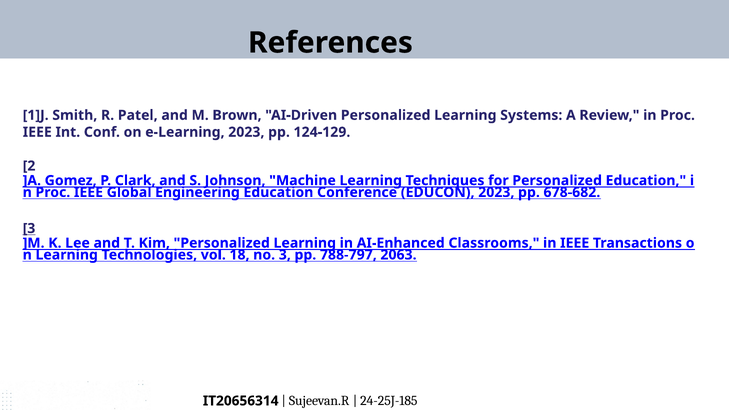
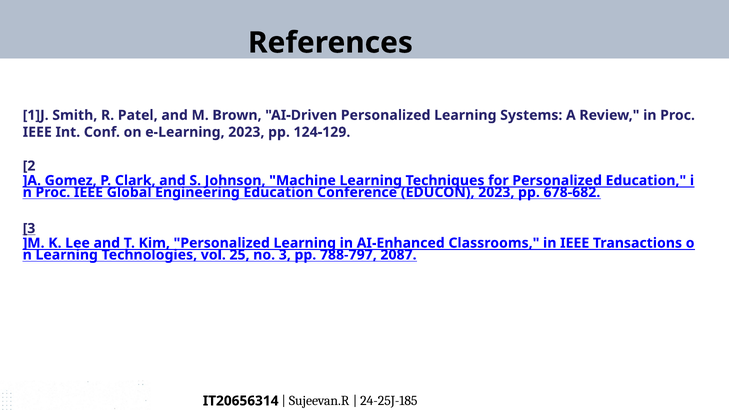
18: 18 -> 25
2063: 2063 -> 2087
